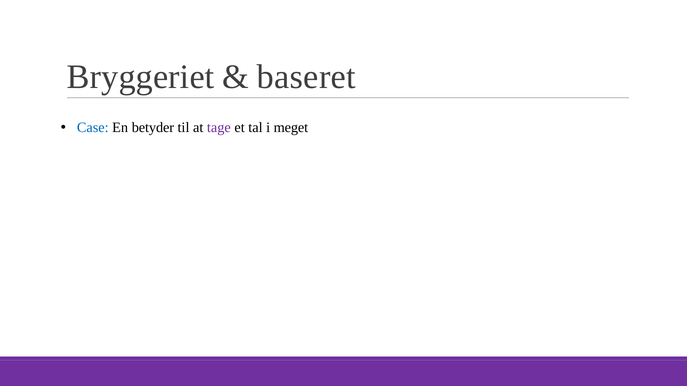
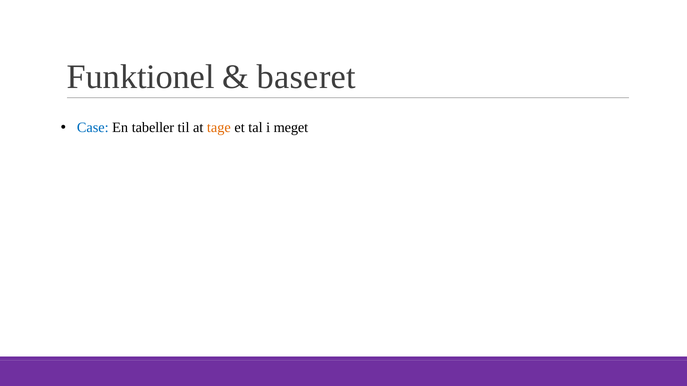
Bryggeriet: Bryggeriet -> Funktionel
betyder: betyder -> tabeller
tage colour: purple -> orange
